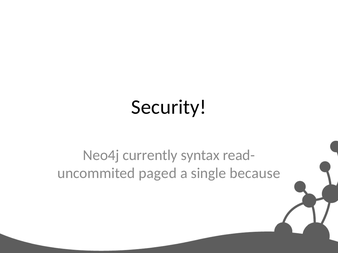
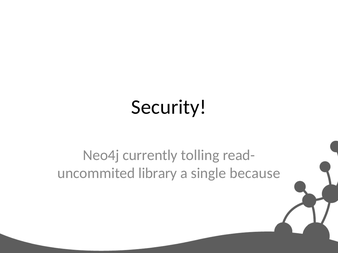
syntax: syntax -> tolling
paged: paged -> library
